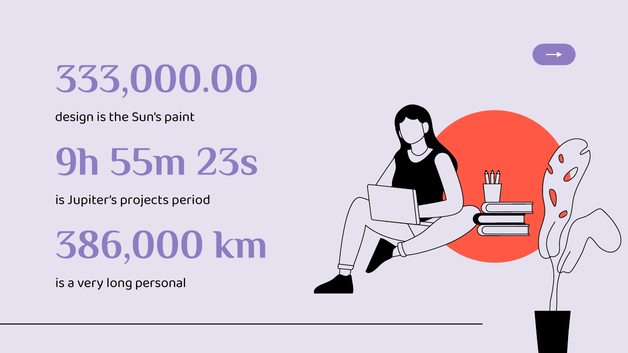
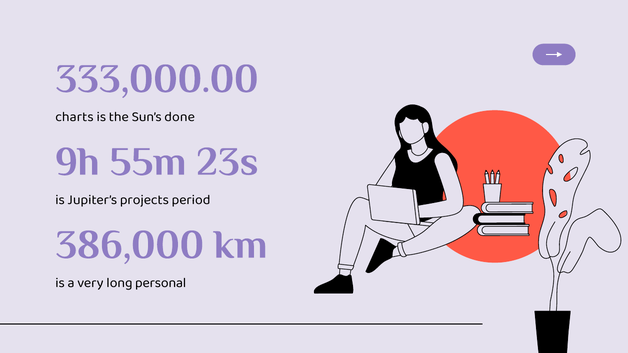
design: design -> charts
paint: paint -> done
